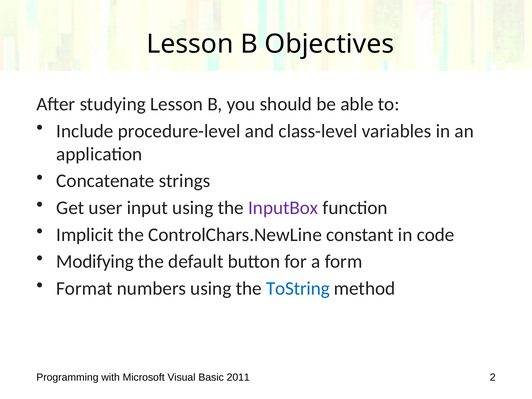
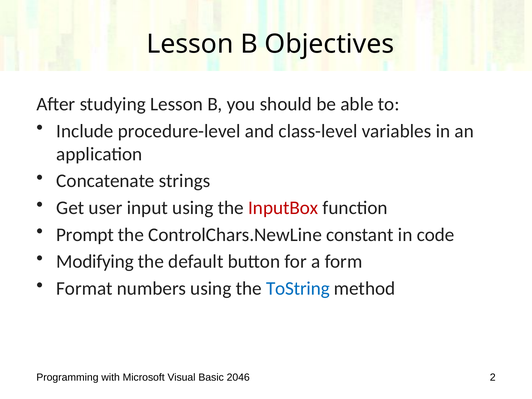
InputBox colour: purple -> red
Implicit: Implicit -> Prompt
2011: 2011 -> 2046
